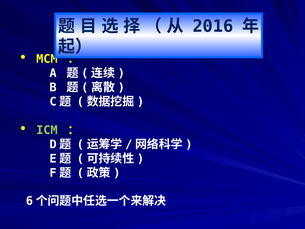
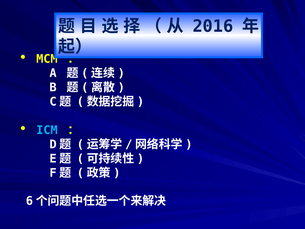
ICM colour: light green -> light blue
